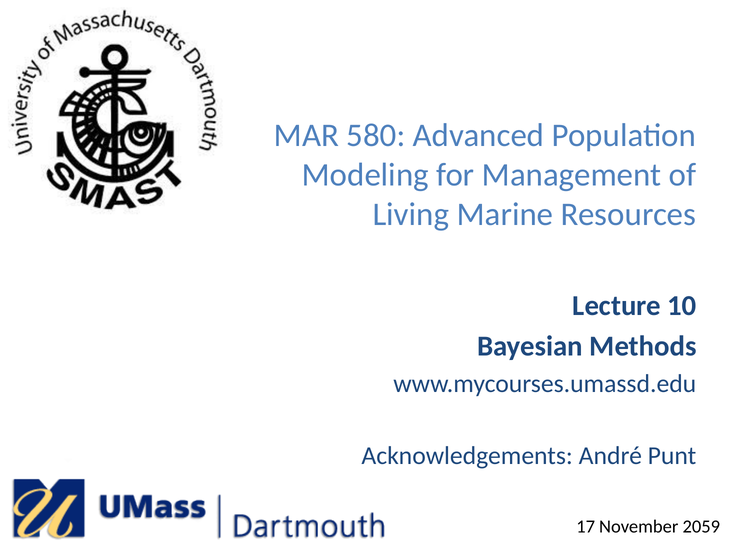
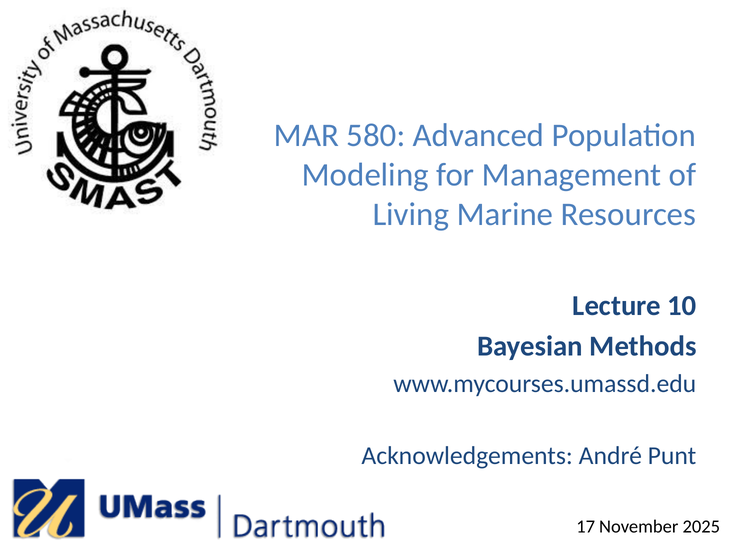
2059: 2059 -> 2025
